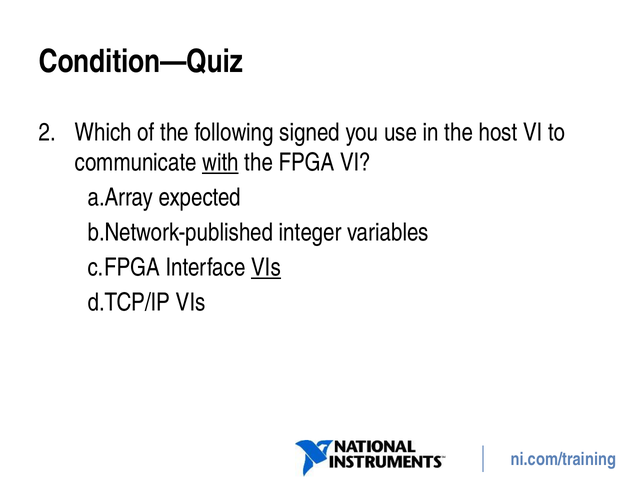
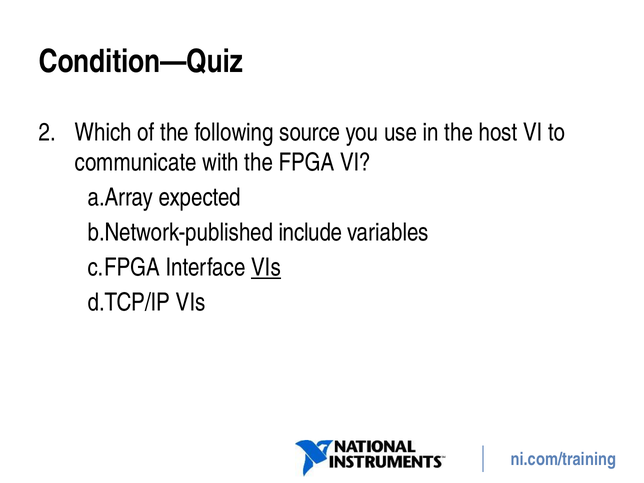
signed: signed -> source
with underline: present -> none
integer: integer -> include
